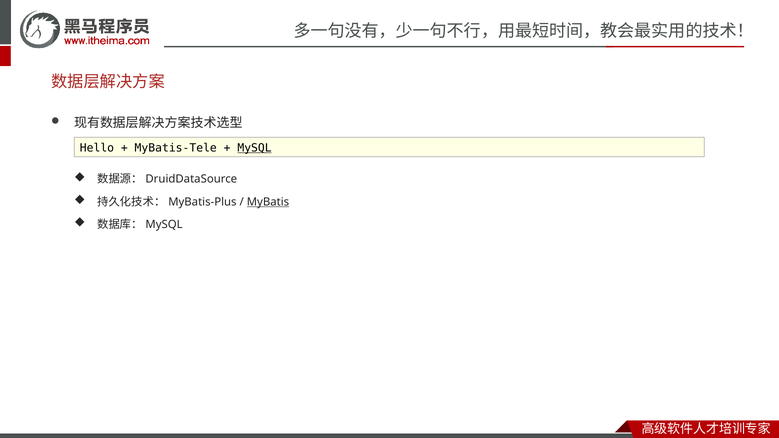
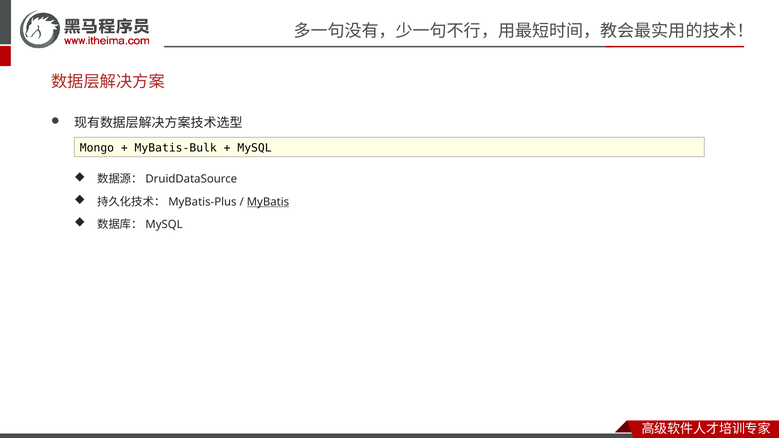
Hello: Hello -> Mongo
MyBatis-Tele: MyBatis-Tele -> MyBatis-Bulk
MySQL underline: present -> none
